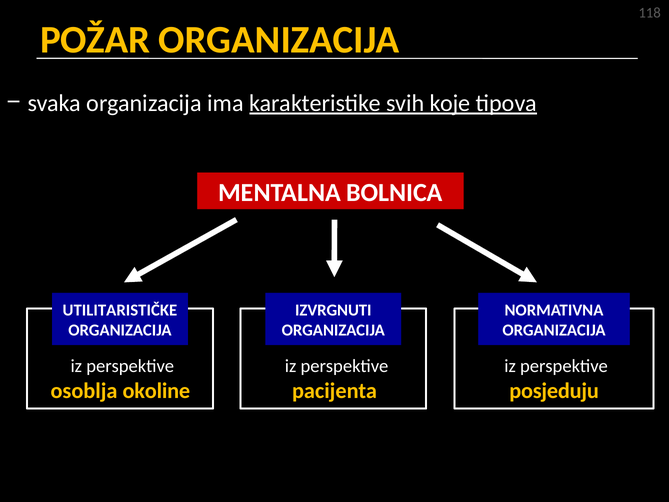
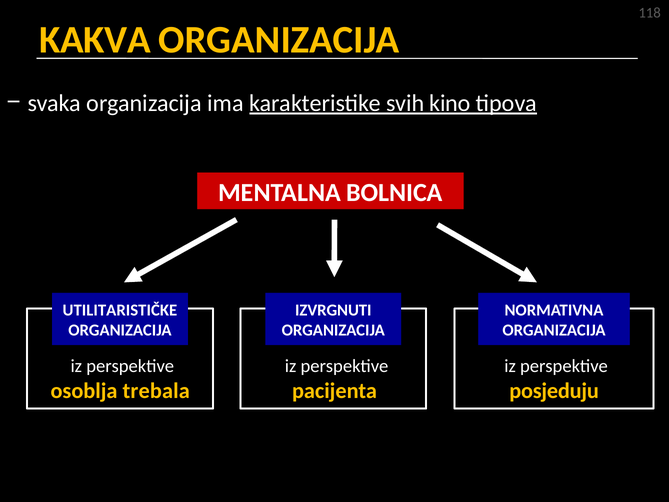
POŽAR: POŽAR -> KAKVA
koje: koje -> kino
okoline: okoline -> trebala
